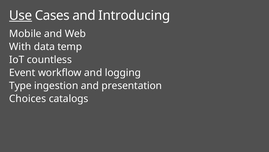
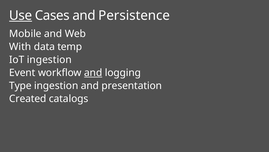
Introducing: Introducing -> Persistence
IoT countless: countless -> ingestion
and at (93, 72) underline: none -> present
Choices: Choices -> Created
